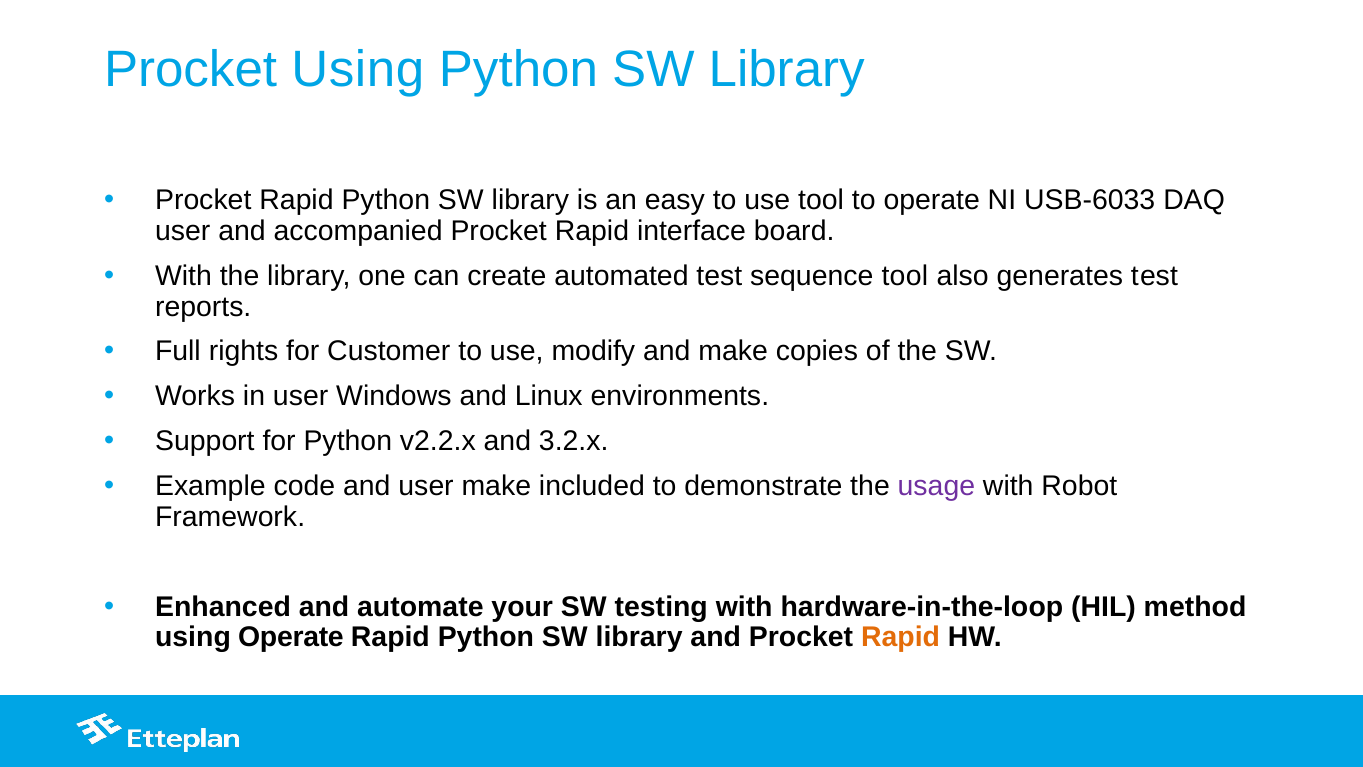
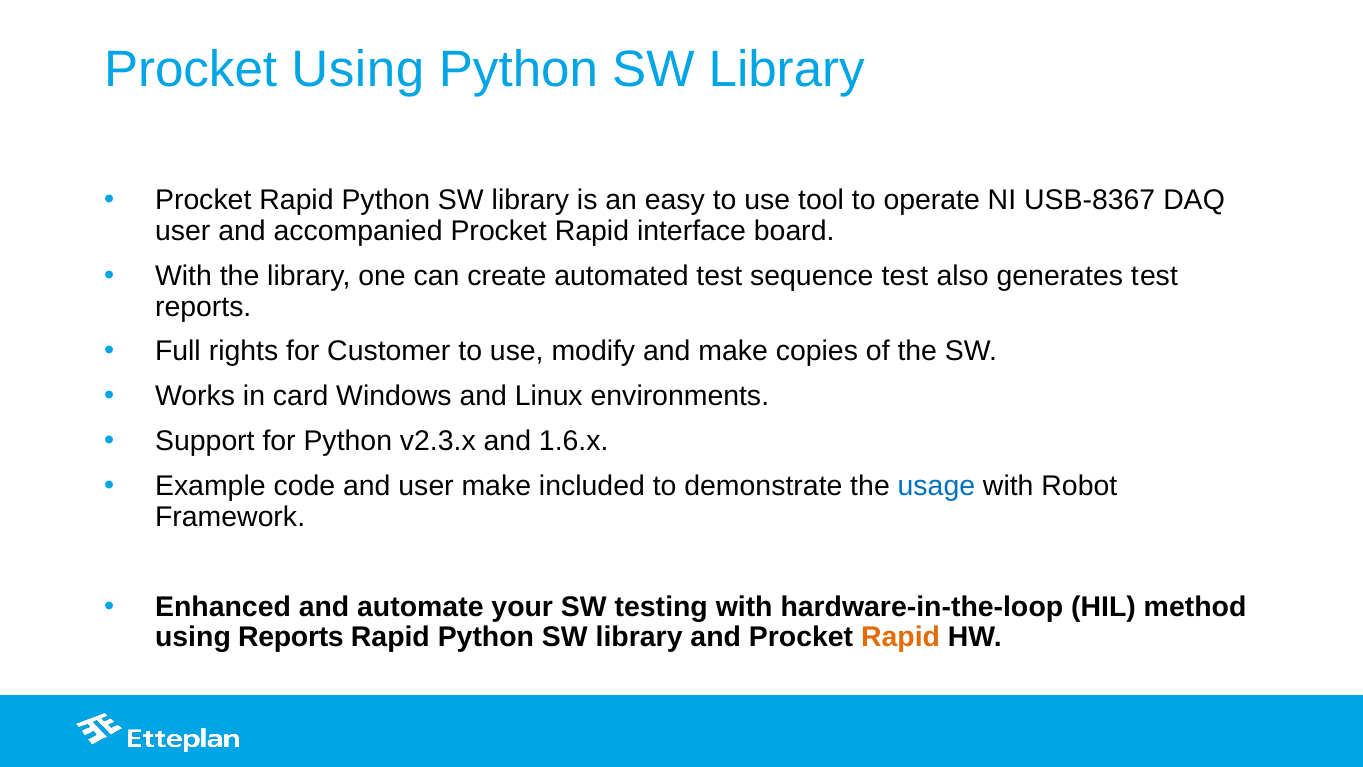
USB-6033: USB-6033 -> USB-8367
sequence tool: tool -> test
in user: user -> card
v2.2.x: v2.2.x -> v2.3.x
3.2.x: 3.2.x -> 1.6.x
usage colour: purple -> blue
using Operate: Operate -> Reports
